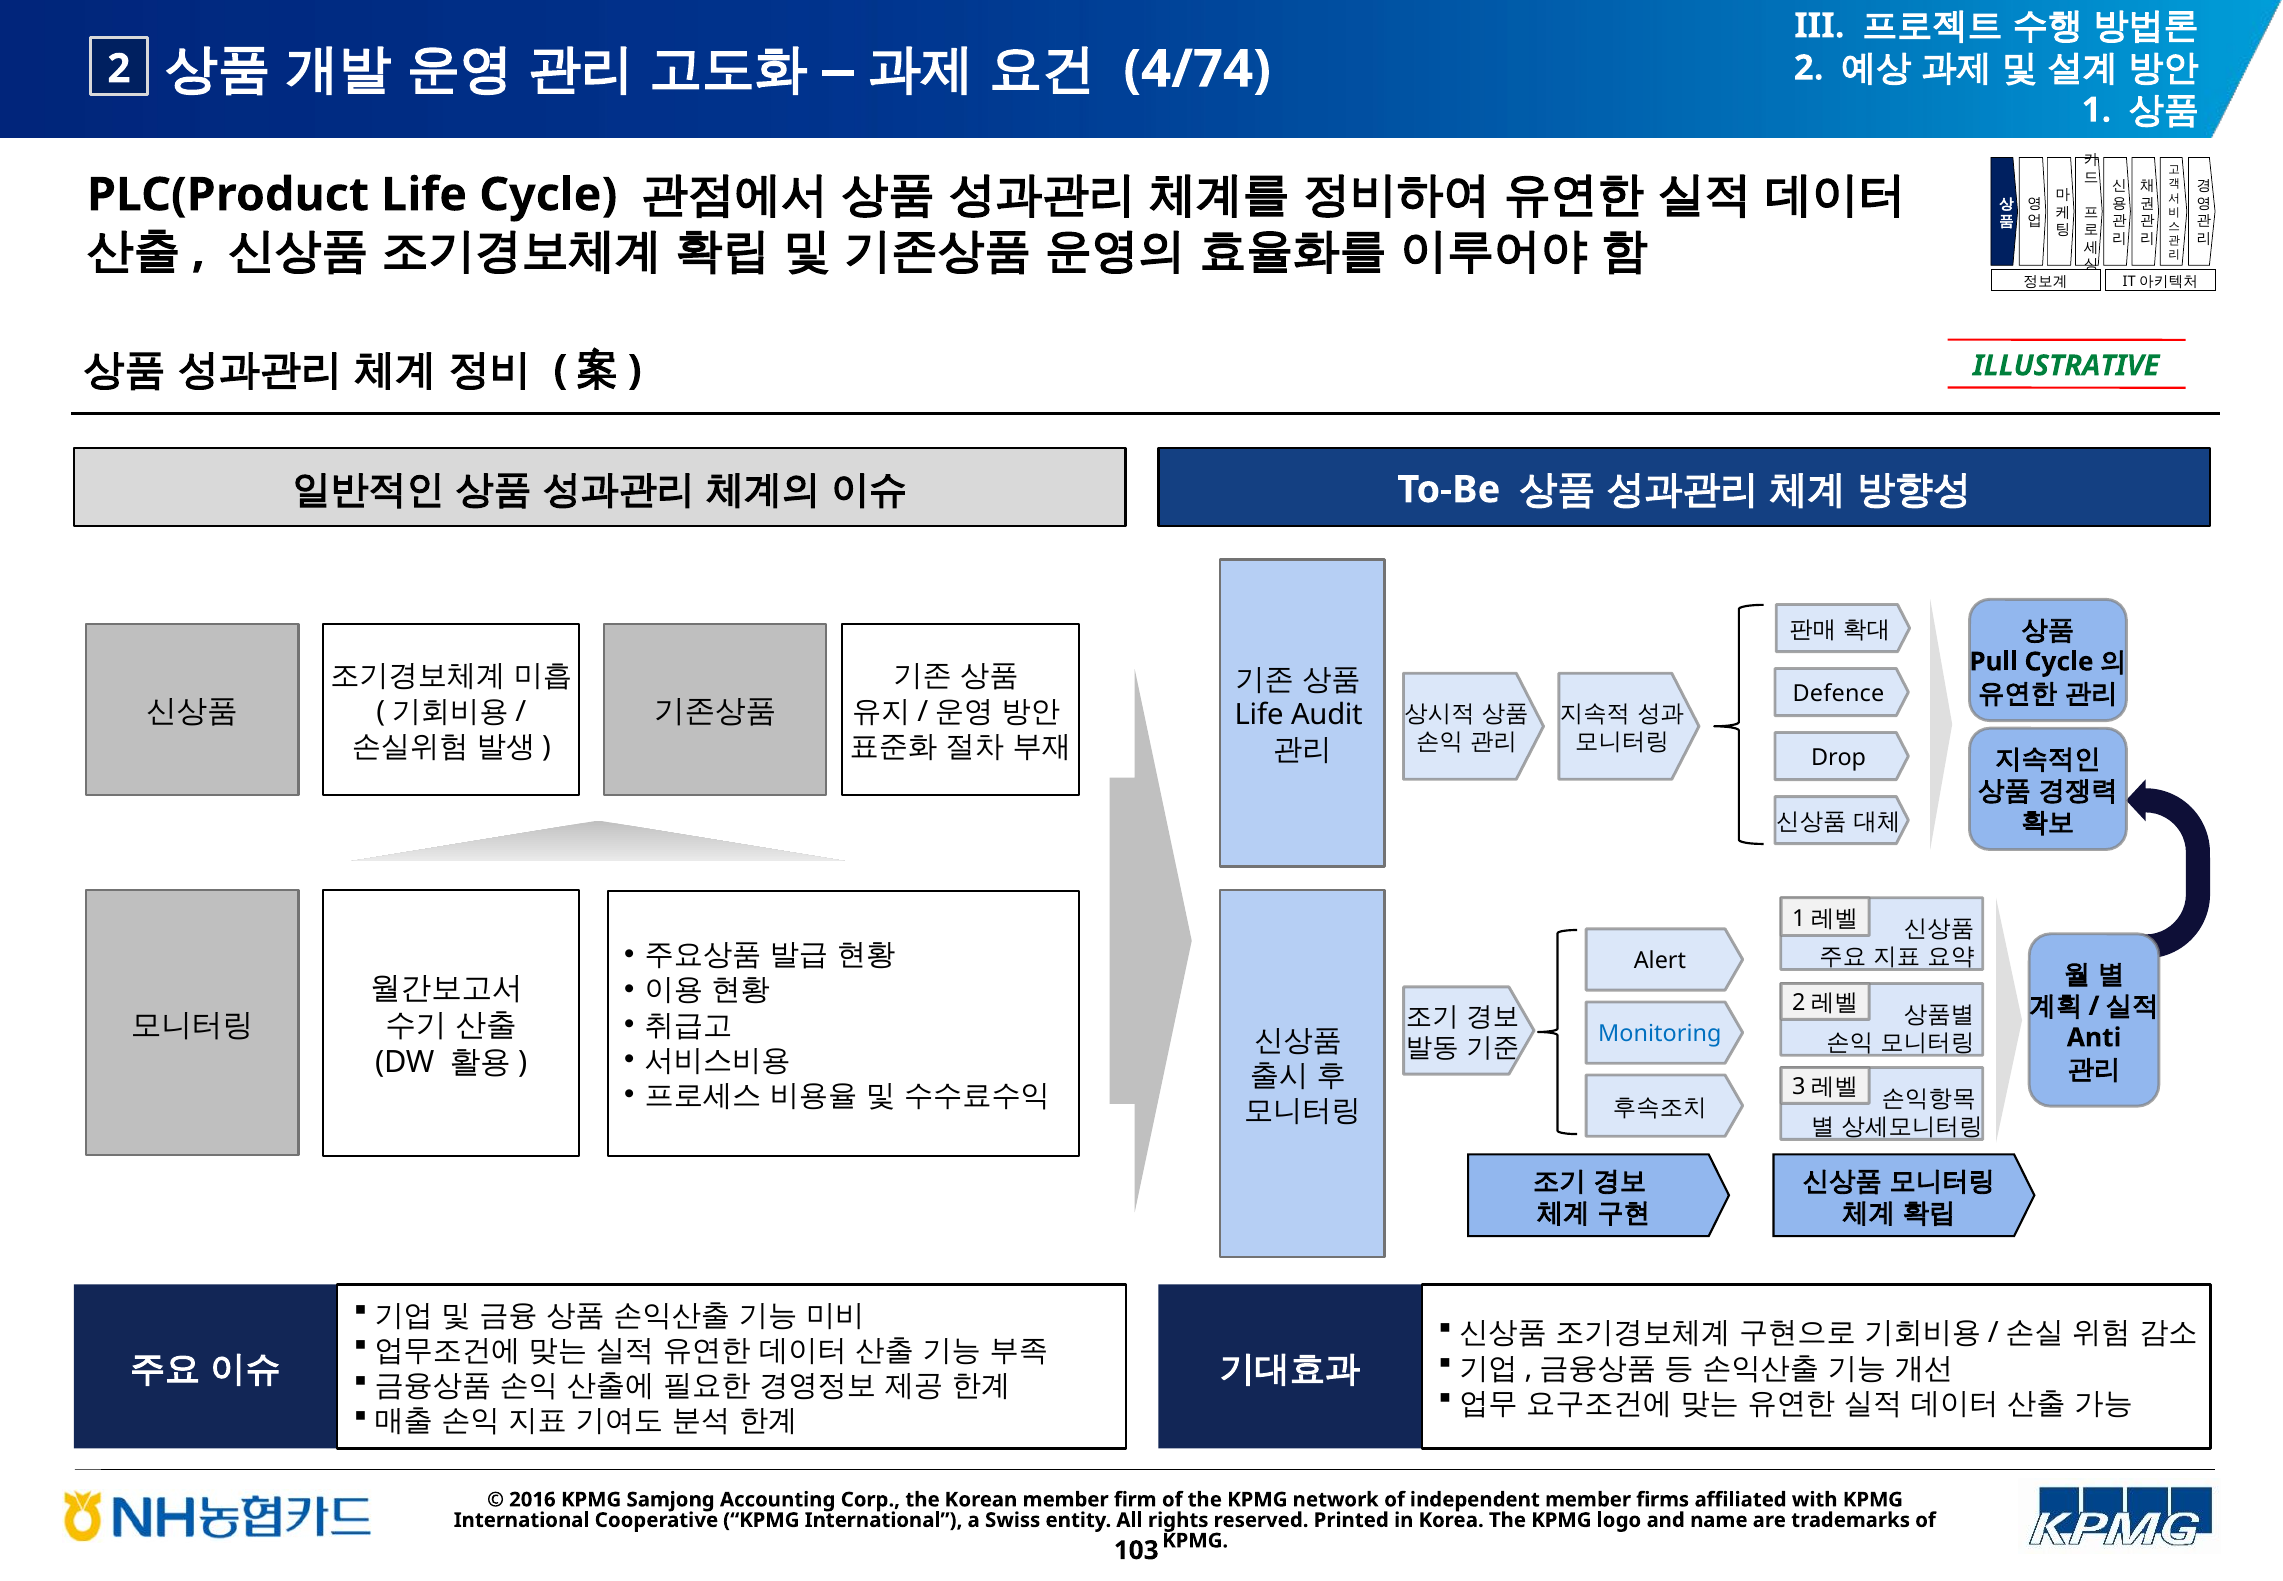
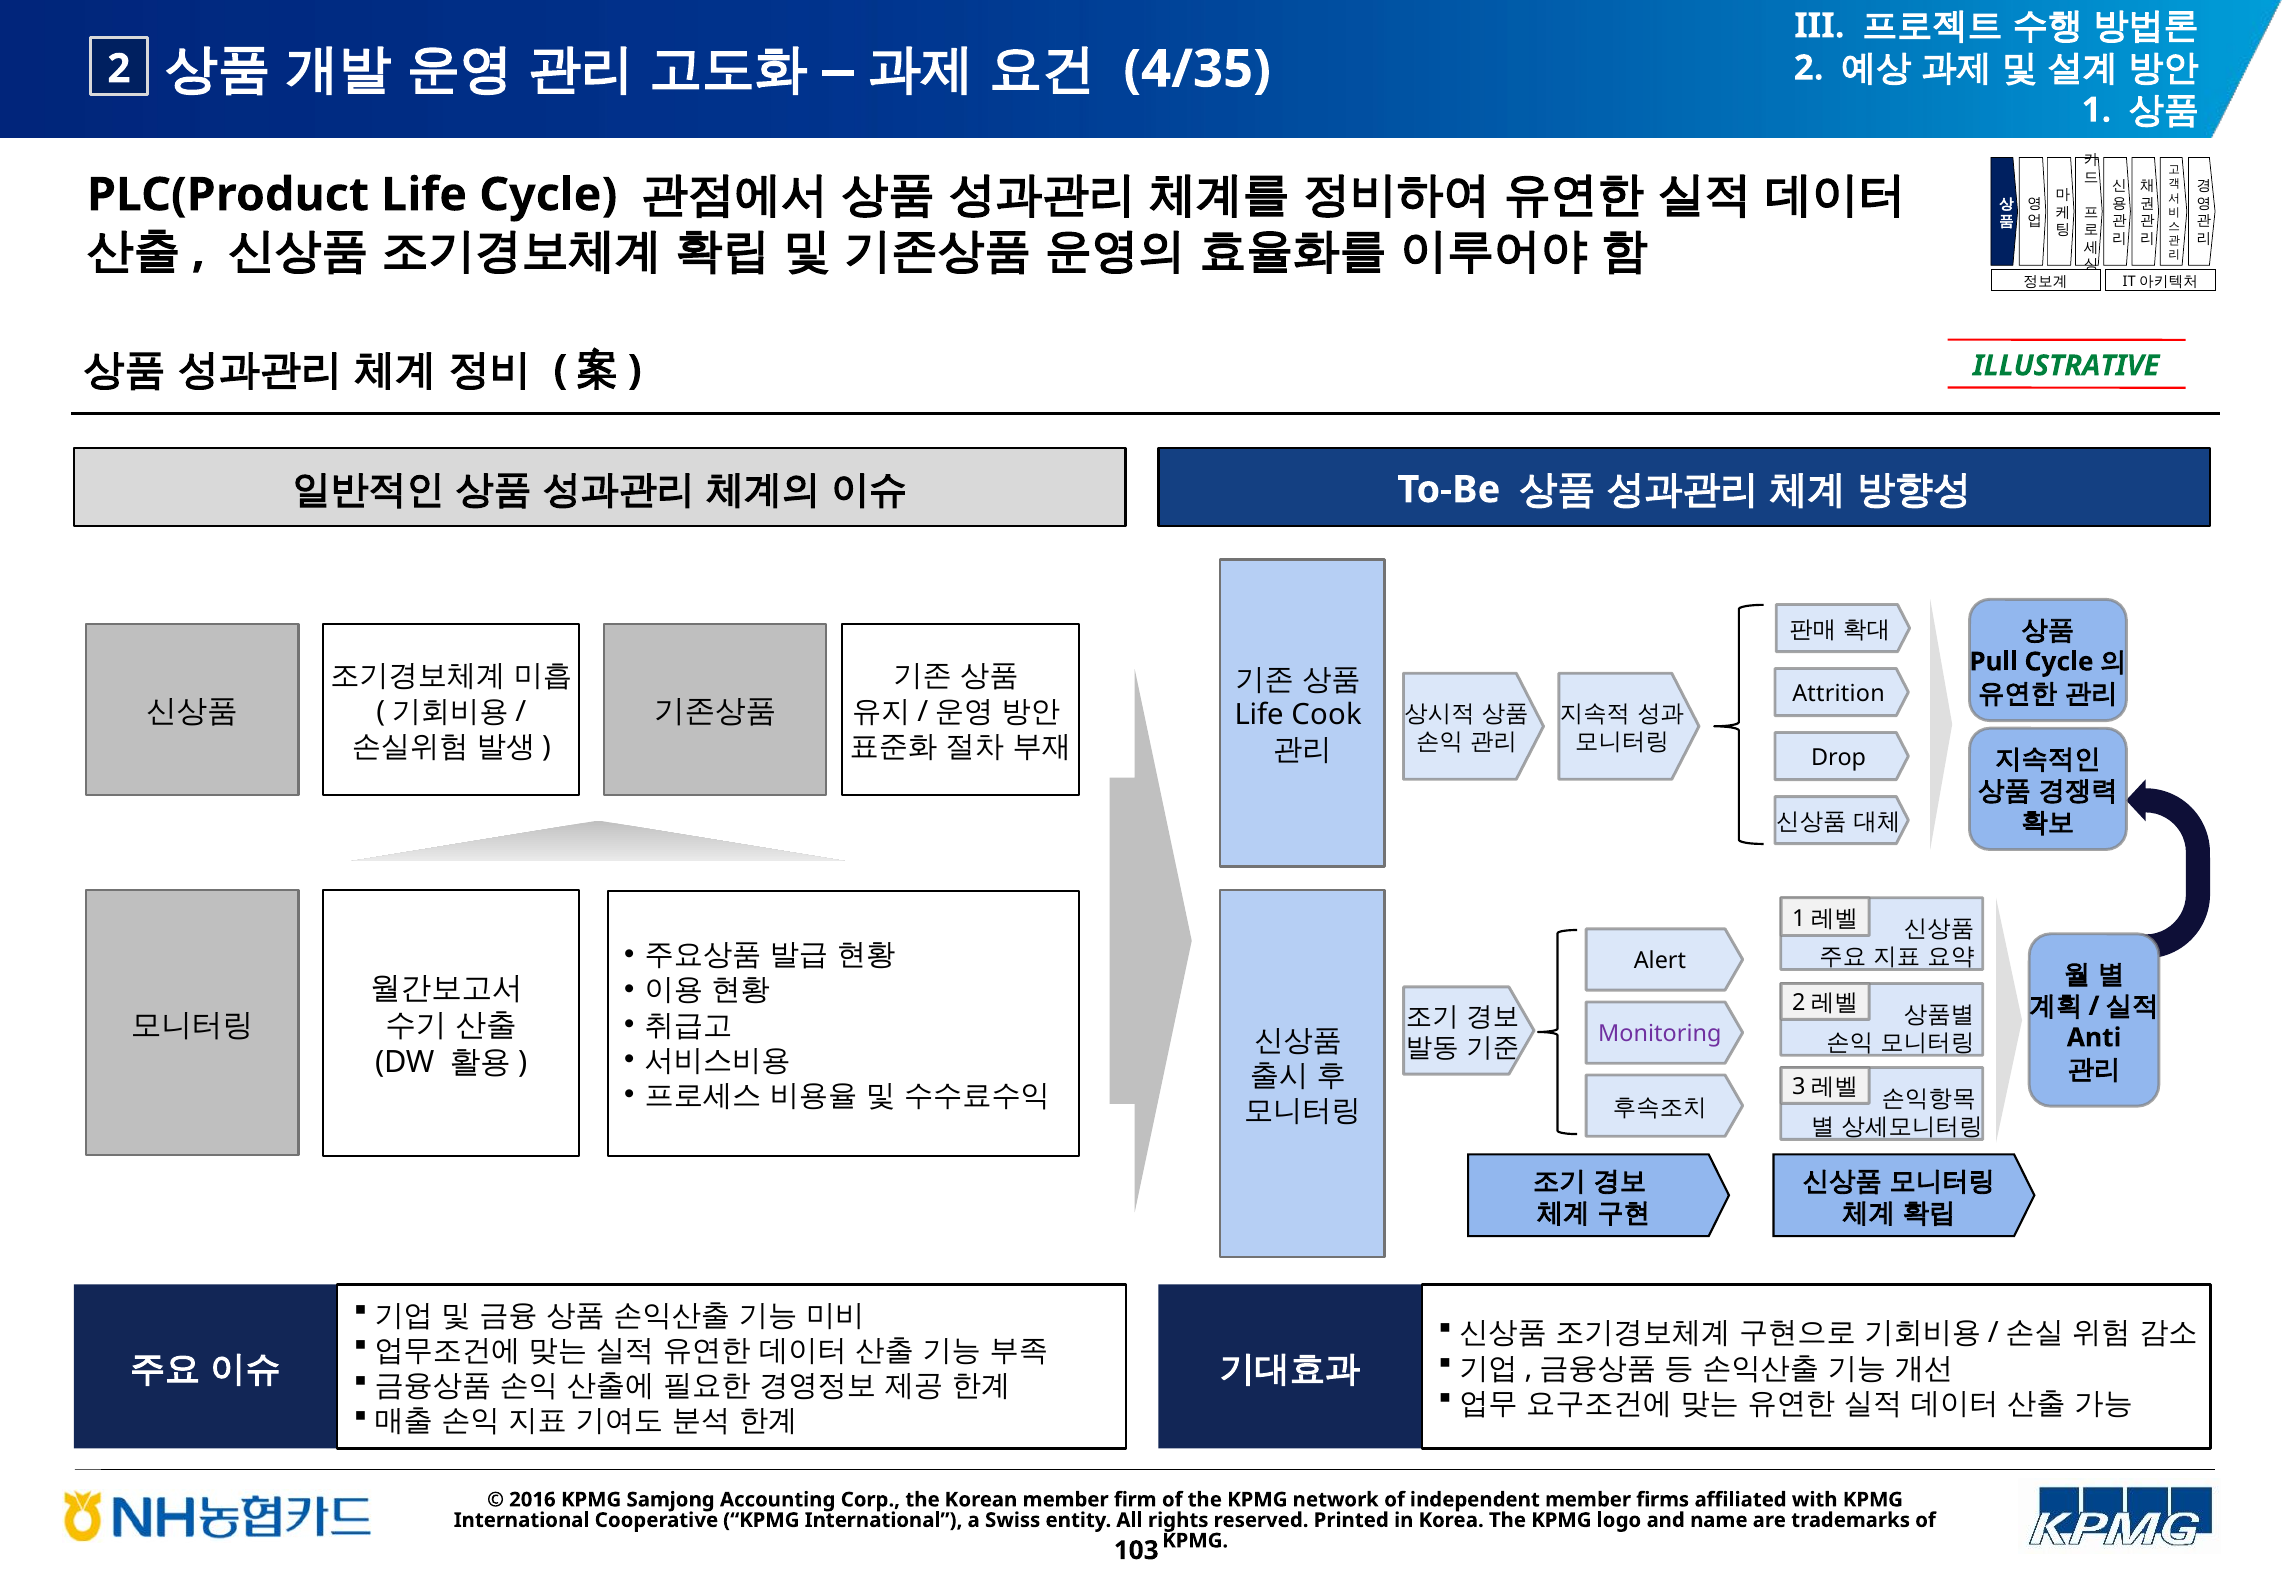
4/74: 4/74 -> 4/35
Defence: Defence -> Attrition
Audit: Audit -> Cook
Monitoring colour: blue -> purple
